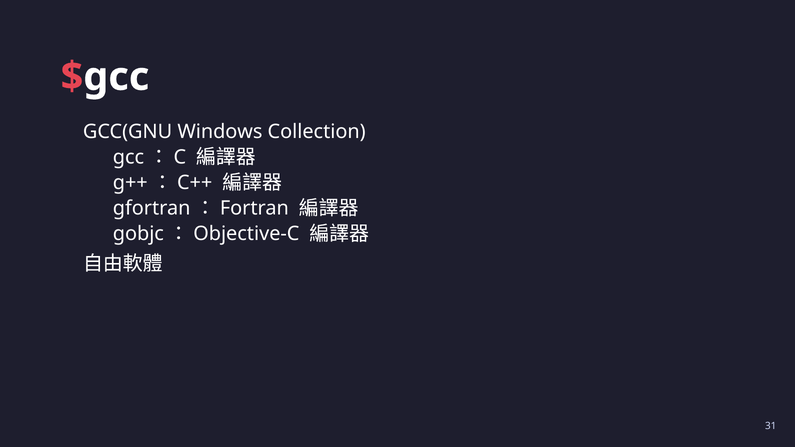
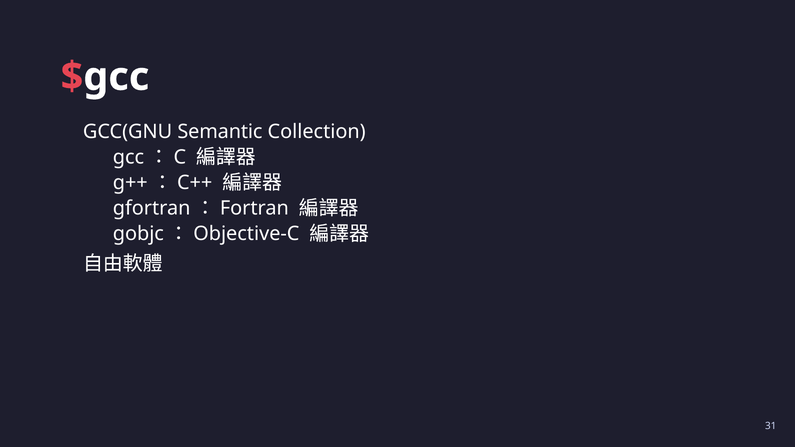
Windows: Windows -> Semantic
